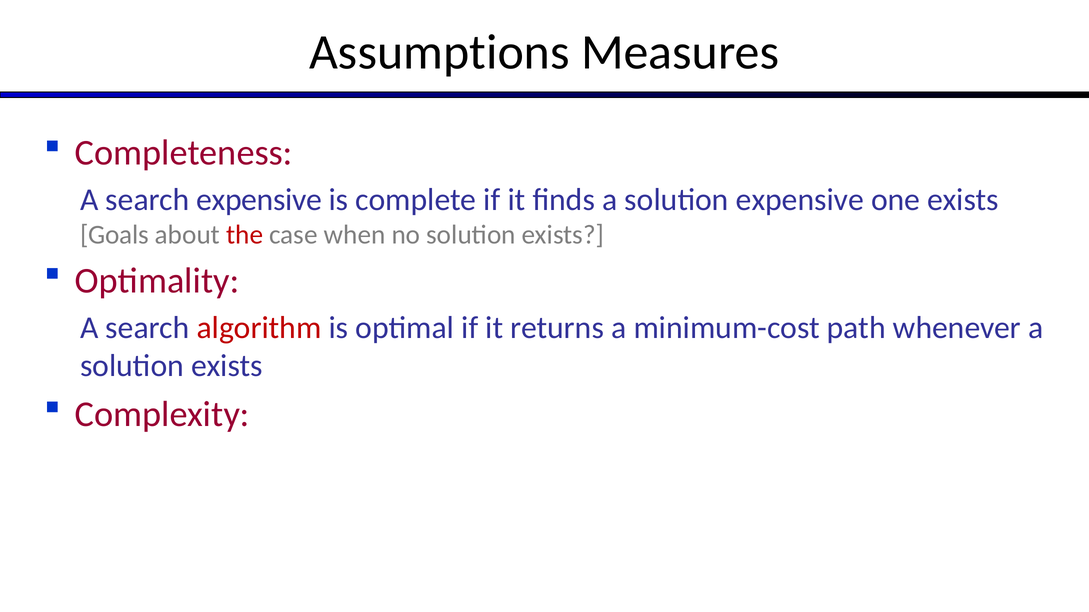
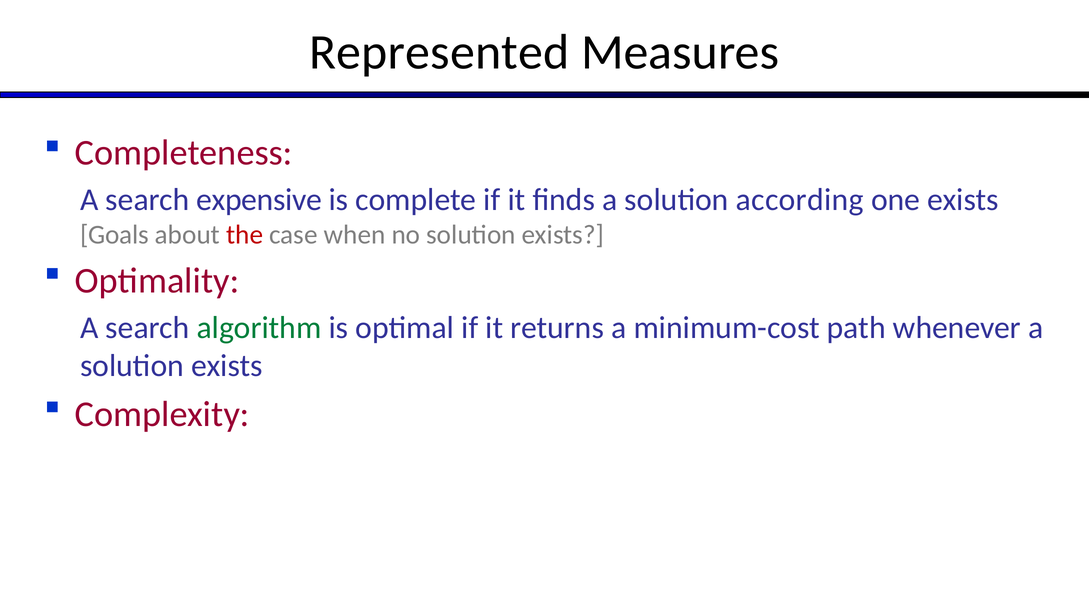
Assumptions: Assumptions -> Represented
solution expensive: expensive -> according
algorithm colour: red -> green
